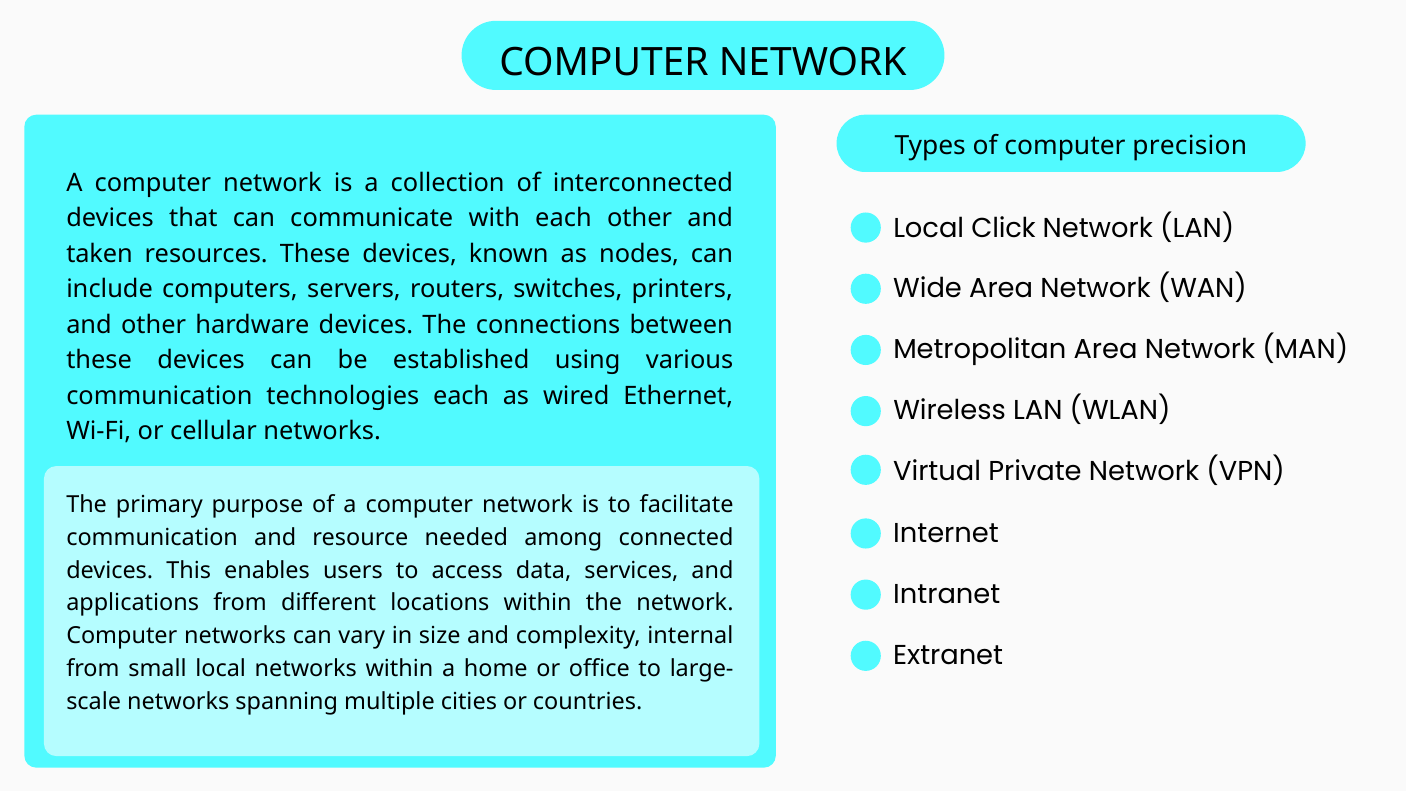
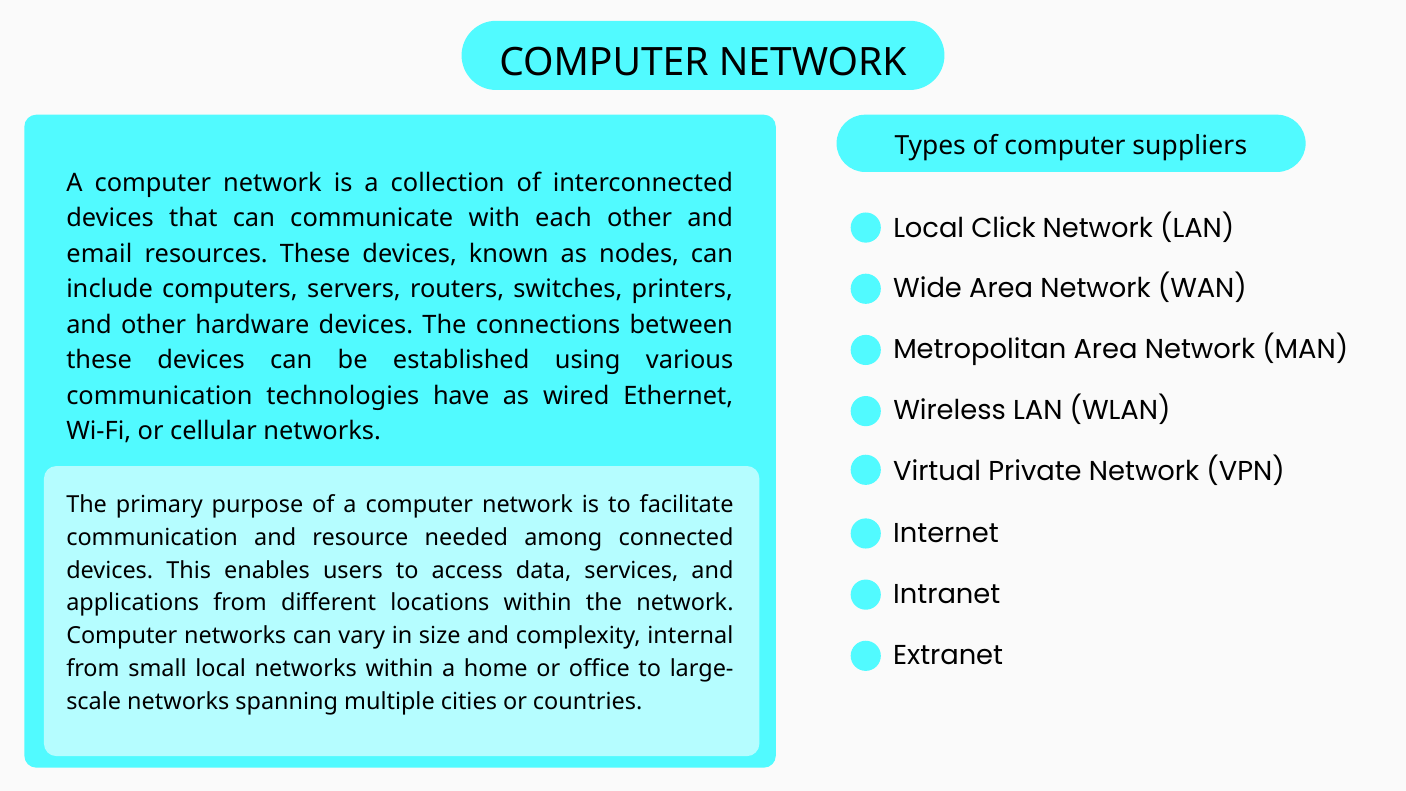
precision: precision -> suppliers
taken: taken -> email
technologies each: each -> have
